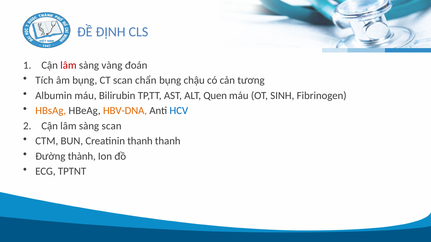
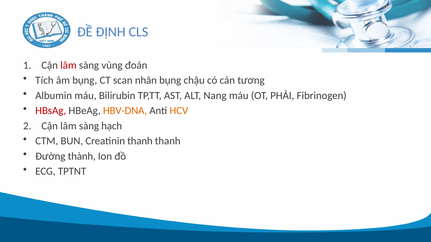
vàng: vàng -> vùng
chẩn: chẩn -> nhân
Quen: Quen -> Nang
SINH: SINH -> PHẢI
HBsAg colour: orange -> red
HCV colour: blue -> orange
sàng scan: scan -> hạch
